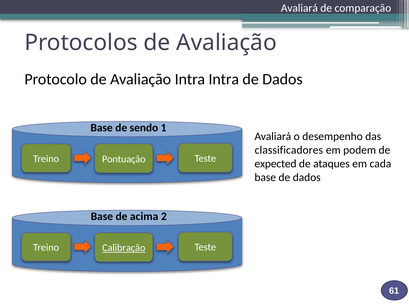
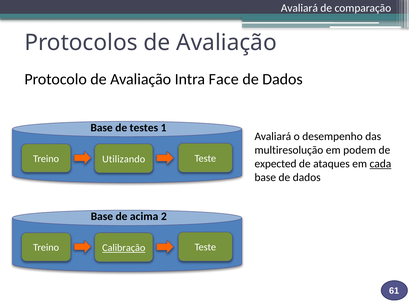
Intra Intra: Intra -> Face
sendo: sendo -> testes
classificadores: classificadores -> multiresolução
Pontuação: Pontuação -> Utilizando
cada underline: none -> present
